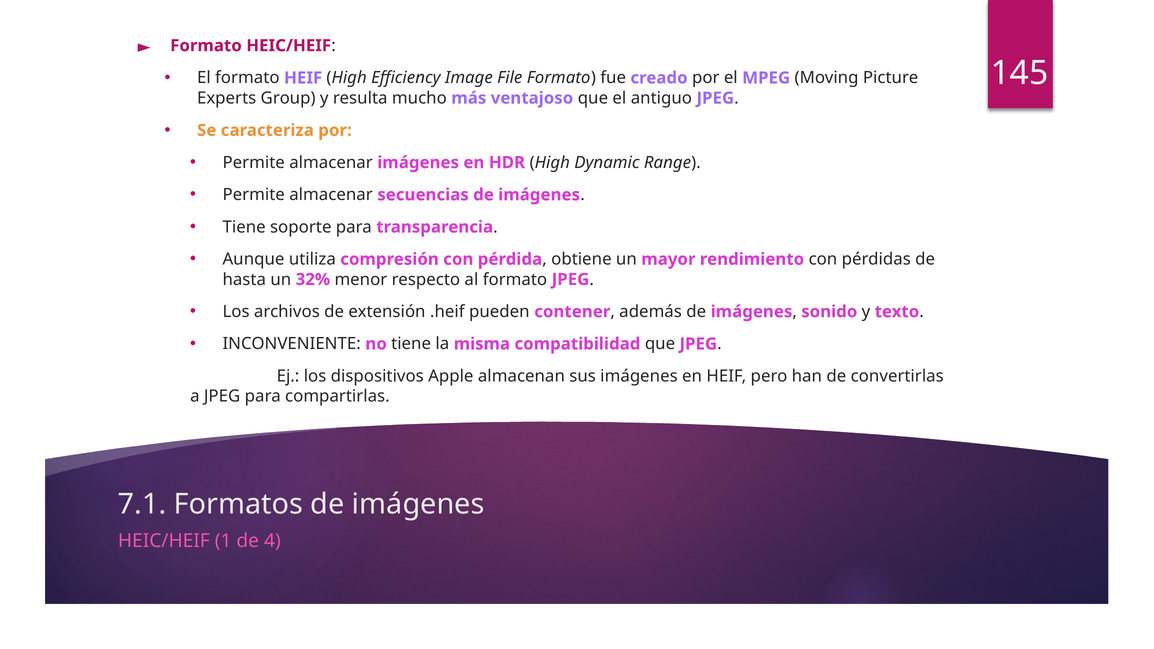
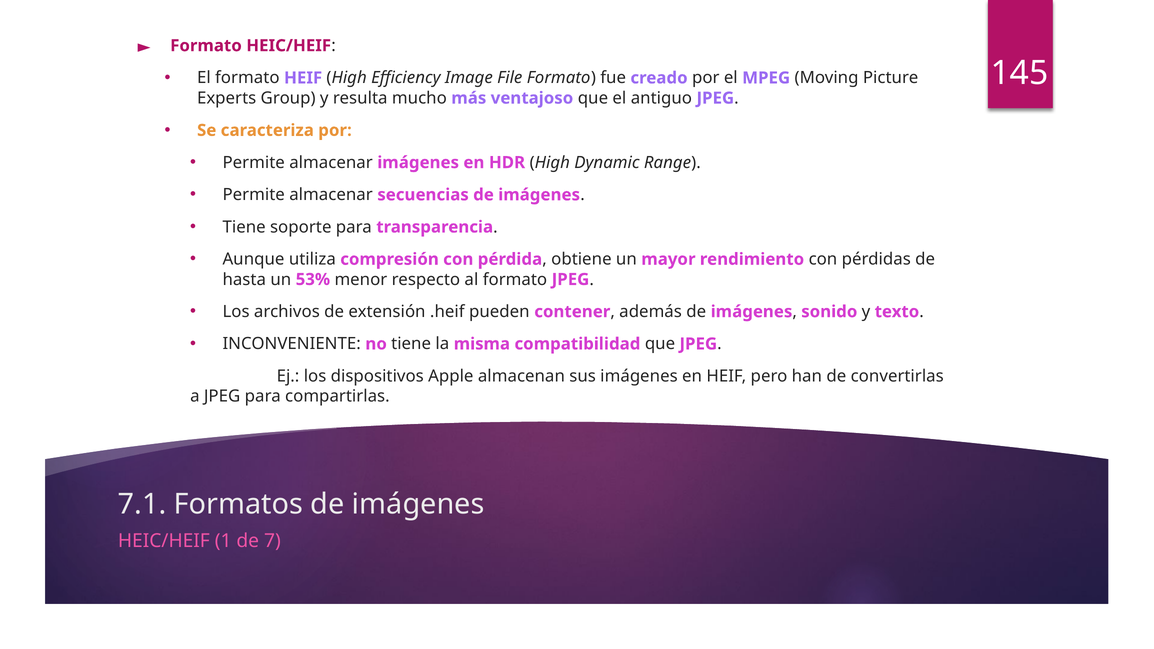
32%: 32% -> 53%
4: 4 -> 7
